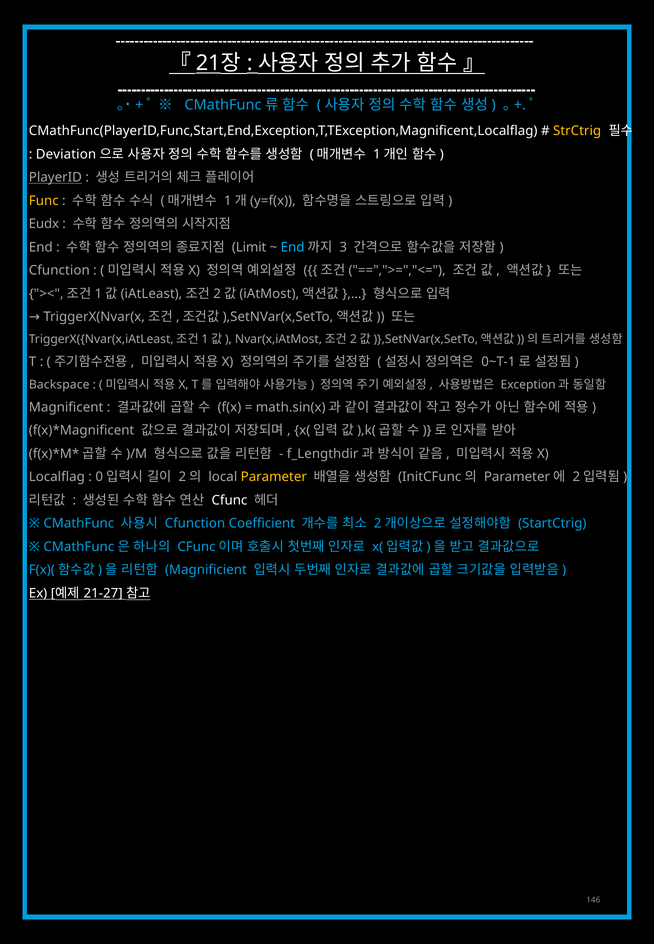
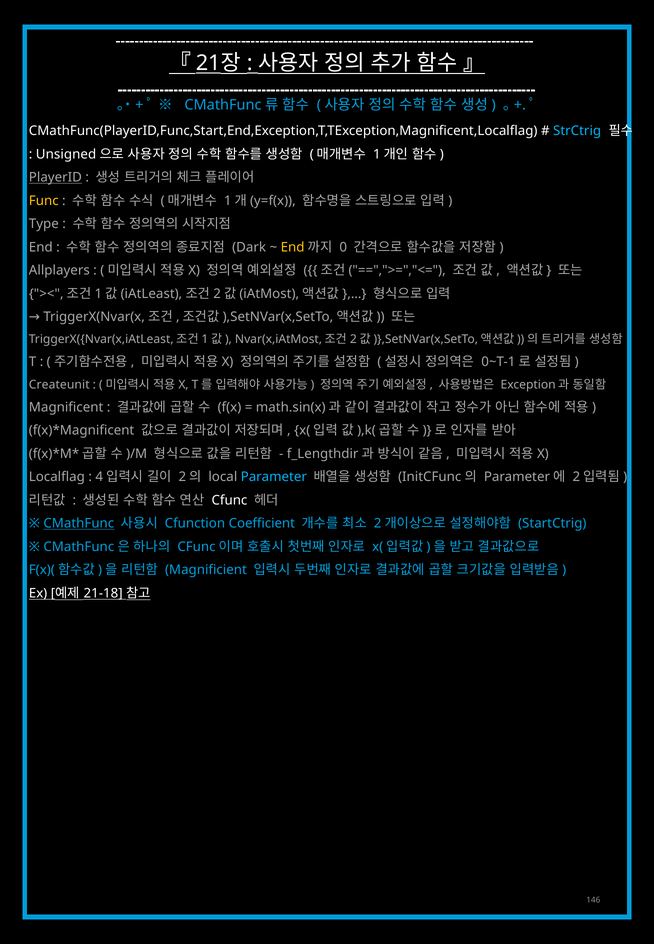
StrCtrig colour: yellow -> light blue
Deviation: Deviation -> Unsigned
Eudx: Eudx -> Type
Limit: Limit -> Dark
End at (293, 247) colour: light blue -> yellow
3: 3 -> 0
Cfunction at (59, 271): Cfunction -> Allplayers
Backspace: Backspace -> Createunit
0: 0 -> 4
Parameter colour: yellow -> light blue
CMathFunc underline: none -> present
21-27: 21-27 -> 21-18
